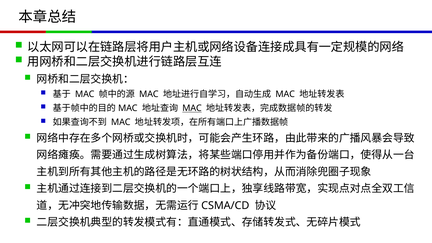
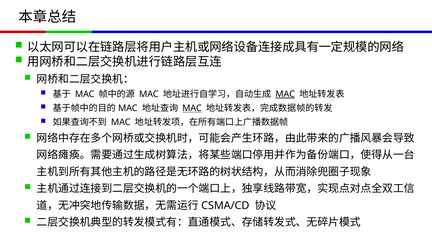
MAC at (285, 94) underline: none -> present
